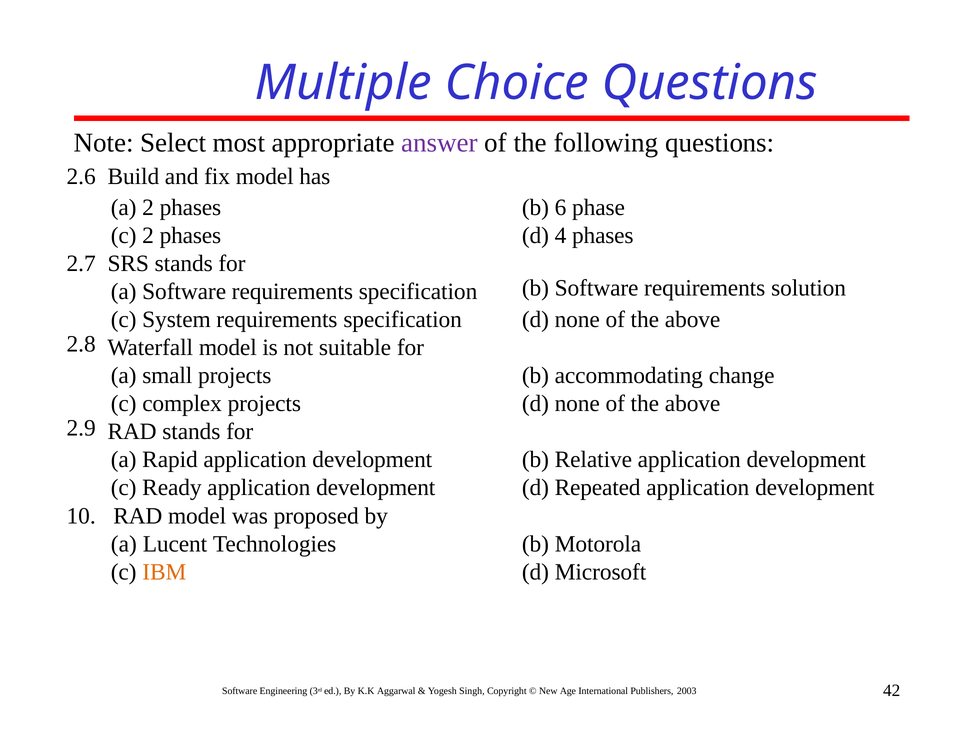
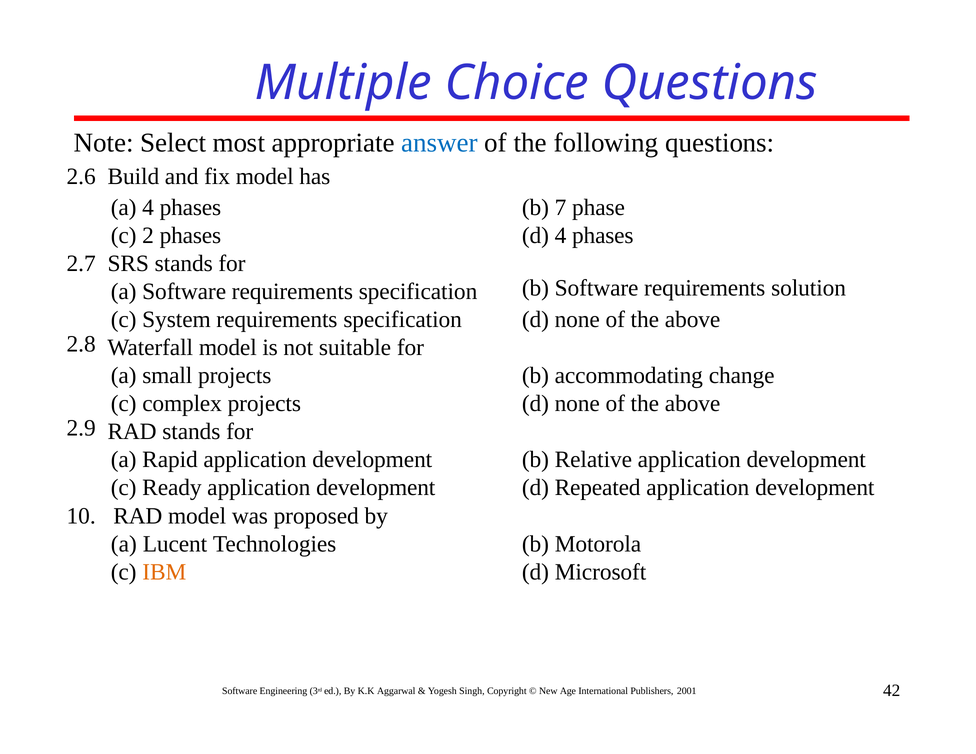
answer colour: purple -> blue
a 2: 2 -> 4
6: 6 -> 7
2003: 2003 -> 2001
